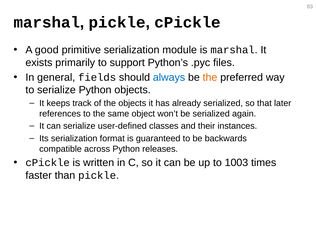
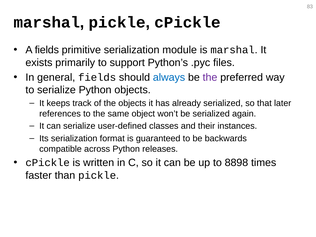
A good: good -> fields
the at (210, 77) colour: orange -> purple
1003: 1003 -> 8898
